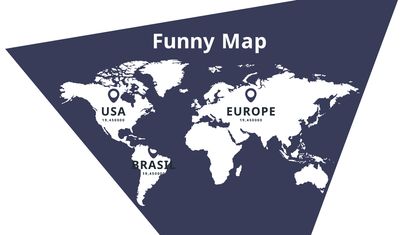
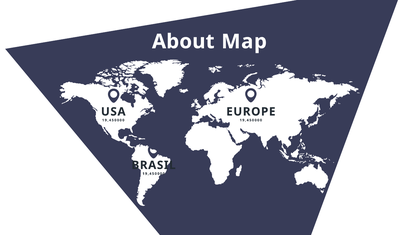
Funny: Funny -> About
